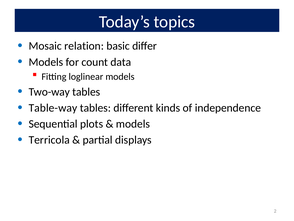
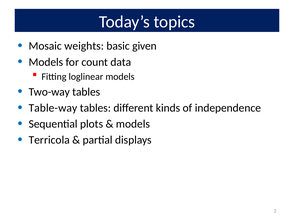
relation: relation -> weights
differ: differ -> given
